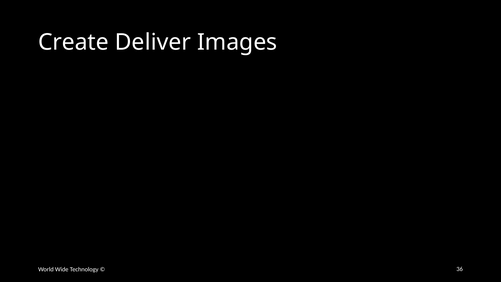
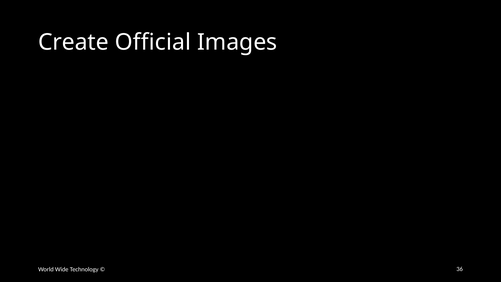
Deliver: Deliver -> Official
